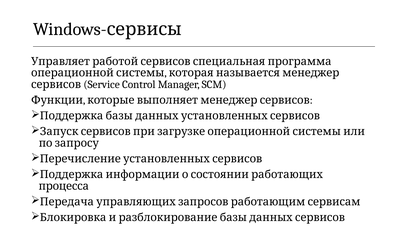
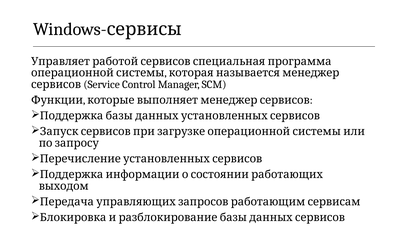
процесса: процесса -> выходом
